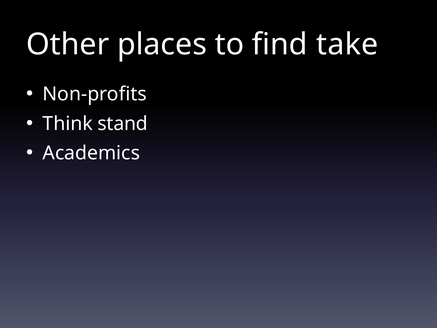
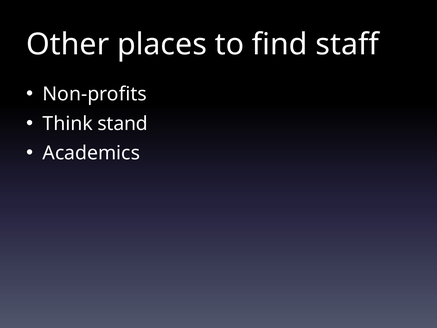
take: take -> staff
